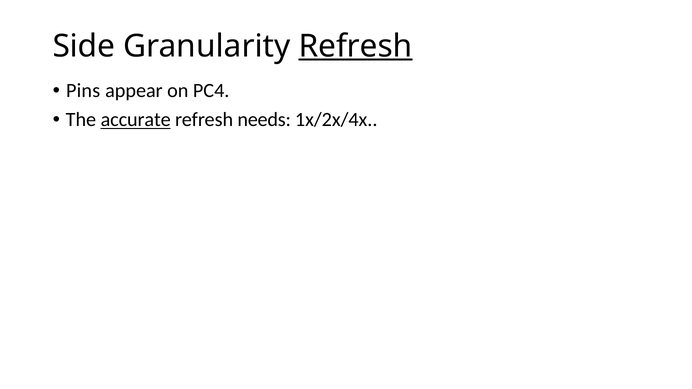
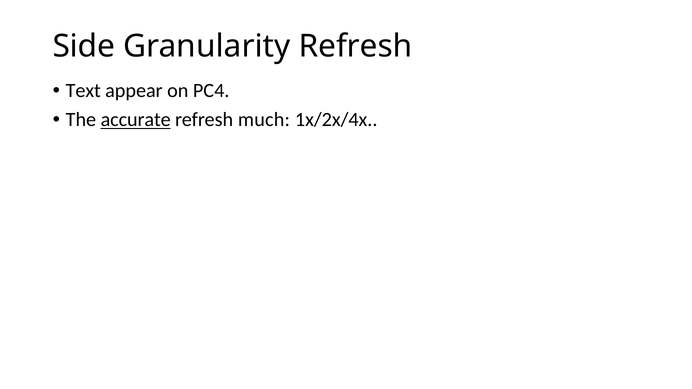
Refresh at (356, 46) underline: present -> none
Pins: Pins -> Text
needs: needs -> much
